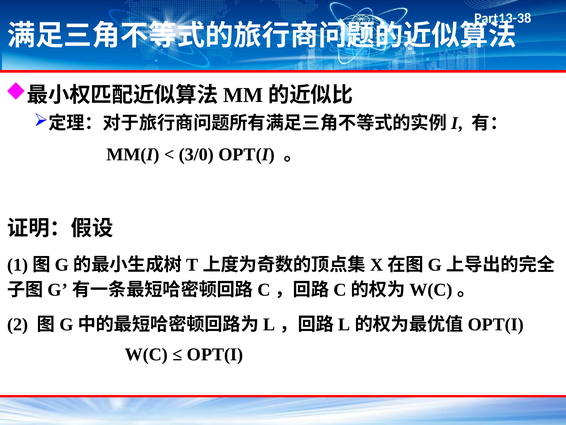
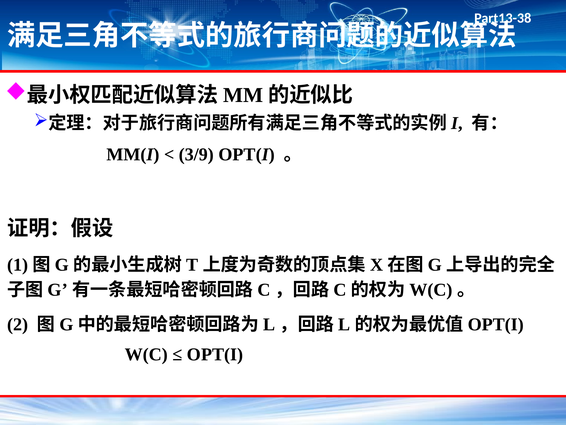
3/0: 3/0 -> 3/9
